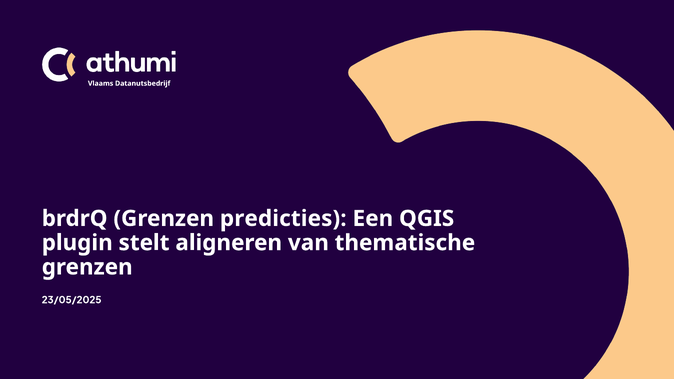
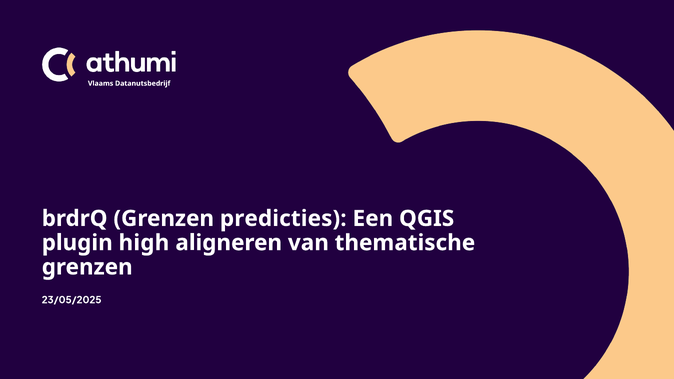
stelt: stelt -> high
